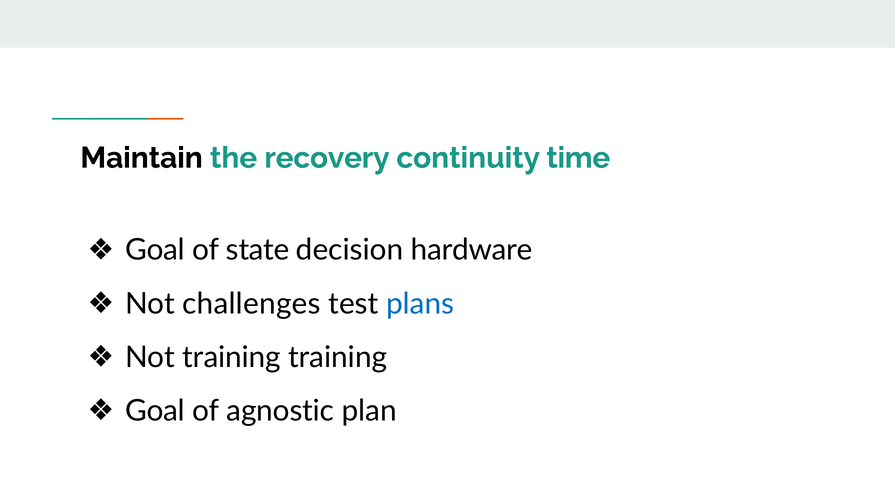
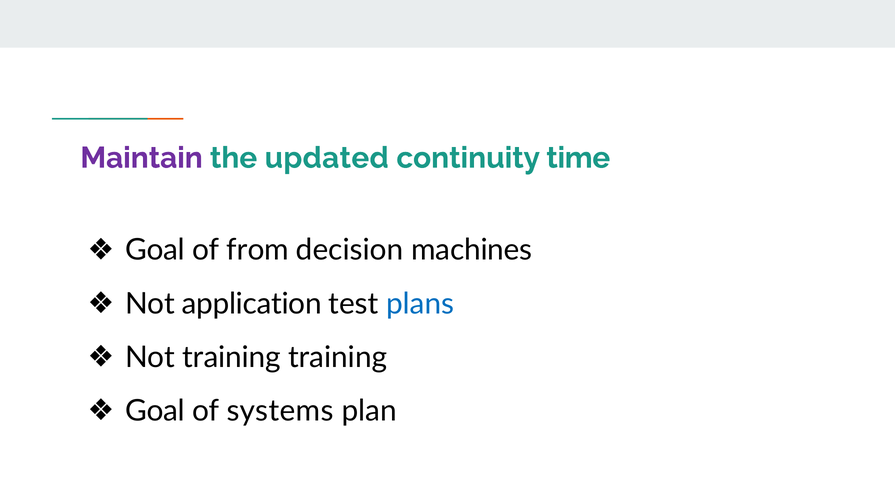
Maintain colour: black -> purple
recovery: recovery -> updated
state: state -> from
hardware: hardware -> machines
challenges: challenges -> application
agnostic: agnostic -> systems
